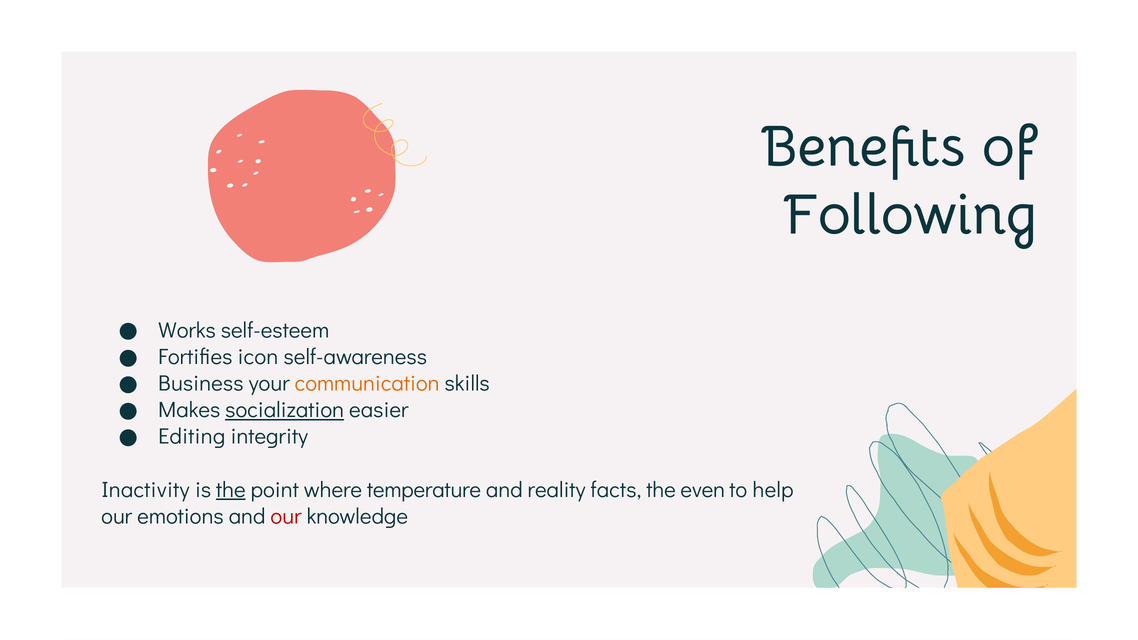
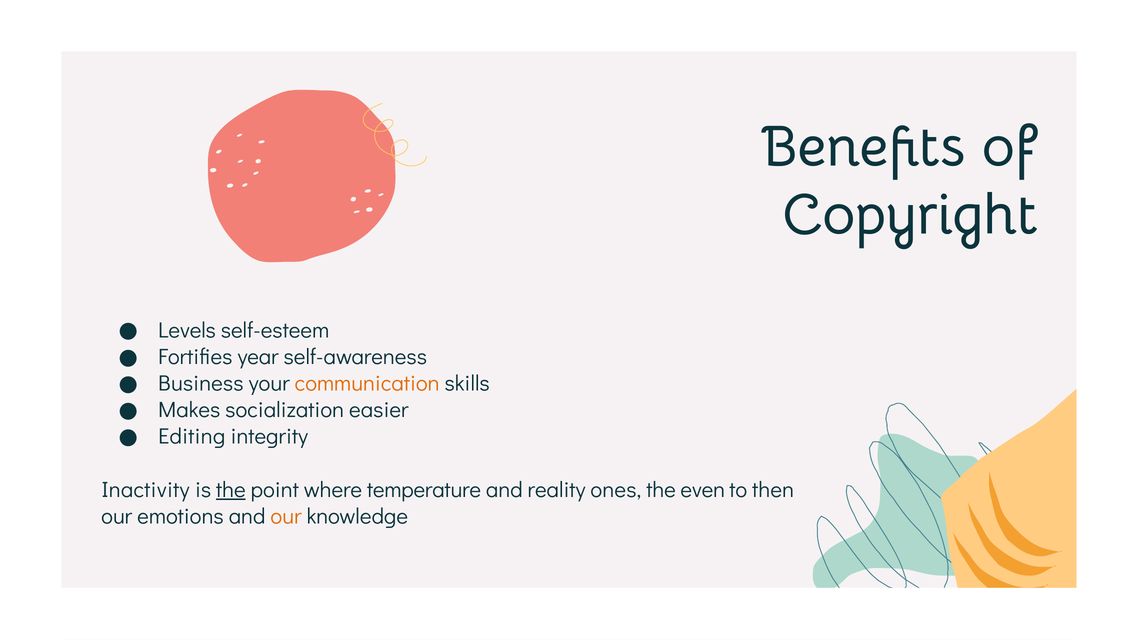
Following: Following -> Copyright
Works: Works -> Levels
icon: icon -> year
socialization underline: present -> none
facts: facts -> ones
help: help -> then
our at (286, 516) colour: red -> orange
